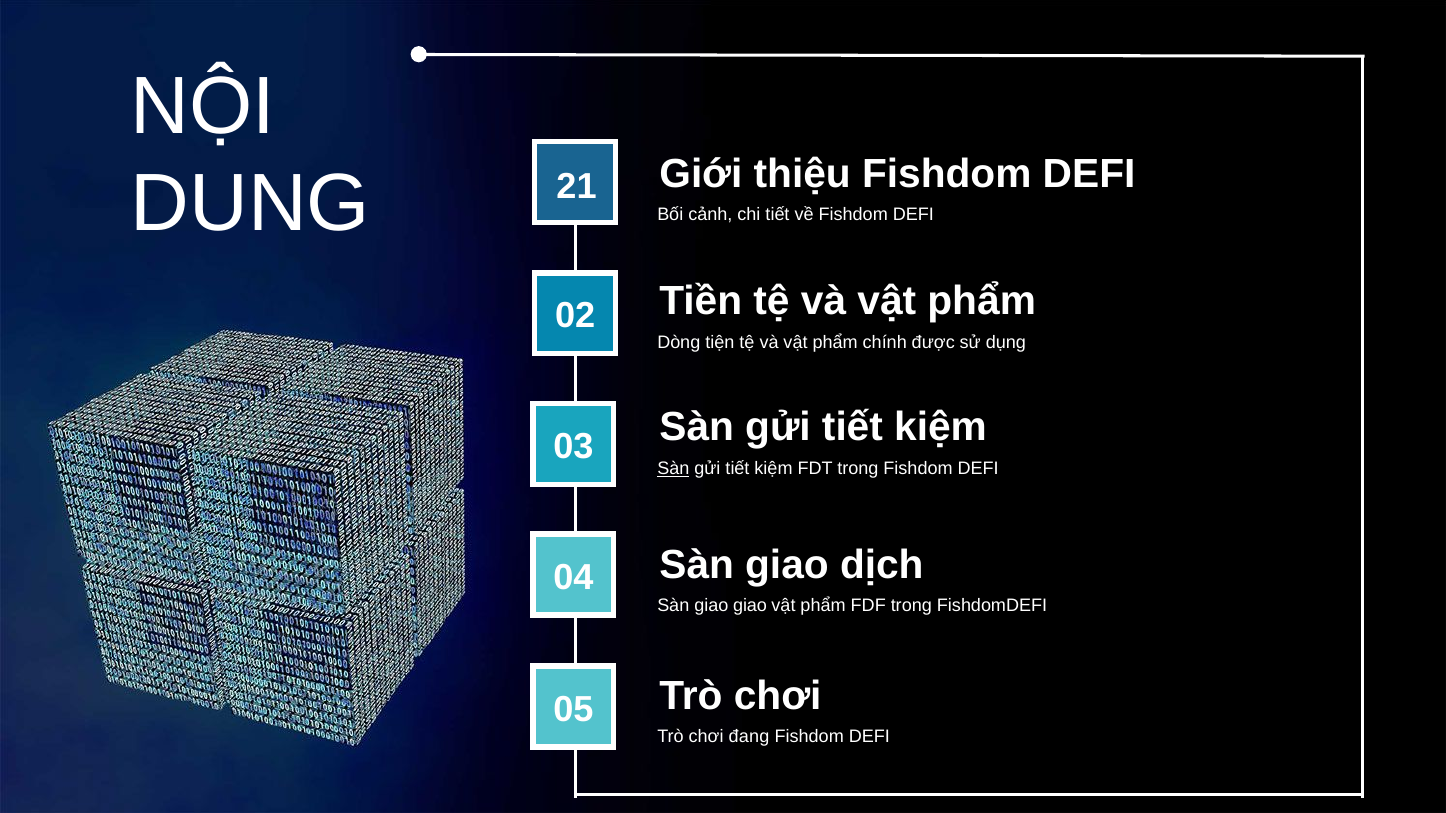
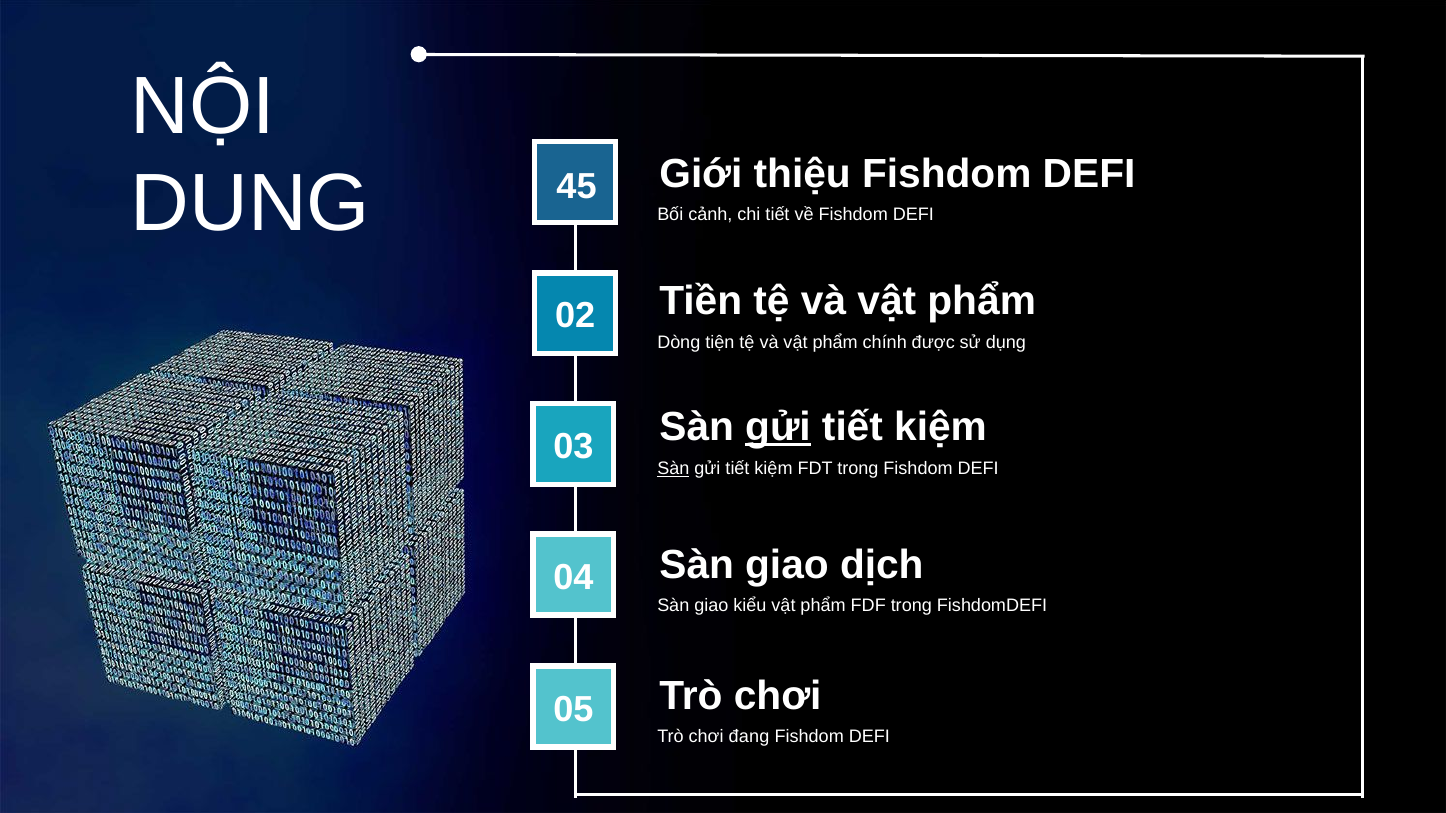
21: 21 -> 45
gửi at (778, 427) underline: none -> present
giao giao: giao -> kiểu
